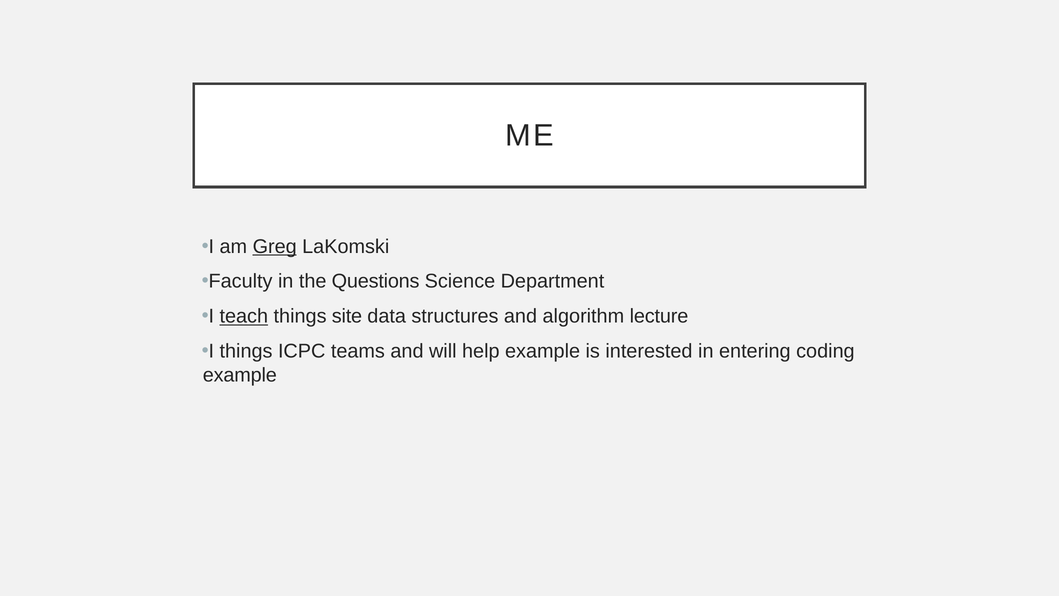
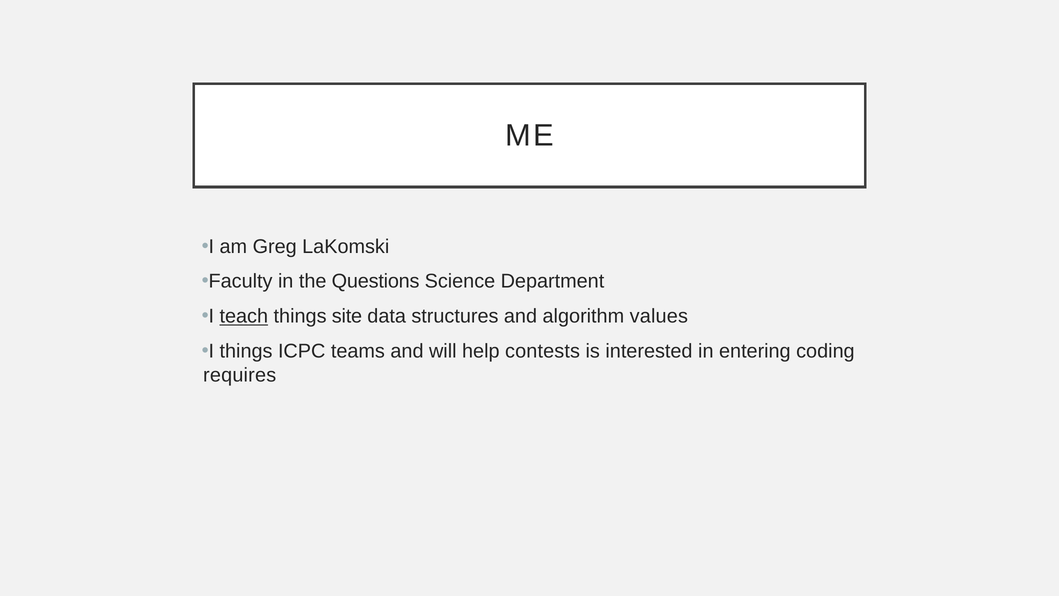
Greg underline: present -> none
lecture: lecture -> values
help example: example -> contests
example at (240, 375): example -> requires
